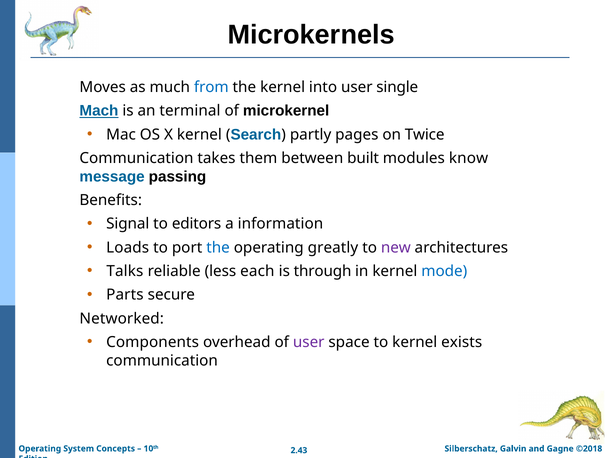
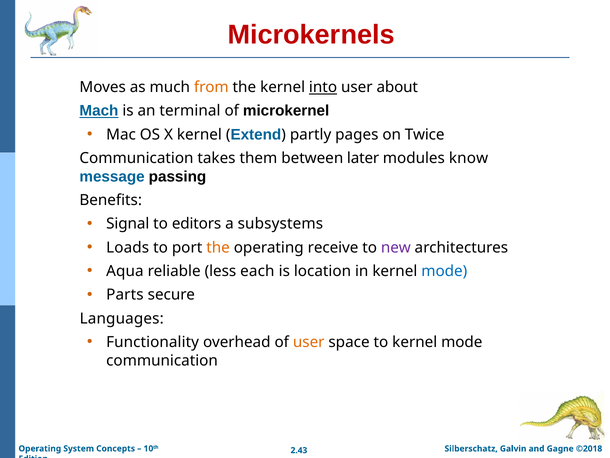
Microkernels colour: black -> red
from colour: blue -> orange
into underline: none -> present
single: single -> about
Search: Search -> Extend
built: built -> later
information: information -> subsystems
the at (218, 247) colour: blue -> orange
greatly: greatly -> receive
Talks: Talks -> Aqua
through: through -> location
Networked: Networked -> Languages
Components: Components -> Functionality
user at (309, 342) colour: purple -> orange
to kernel exists: exists -> mode
